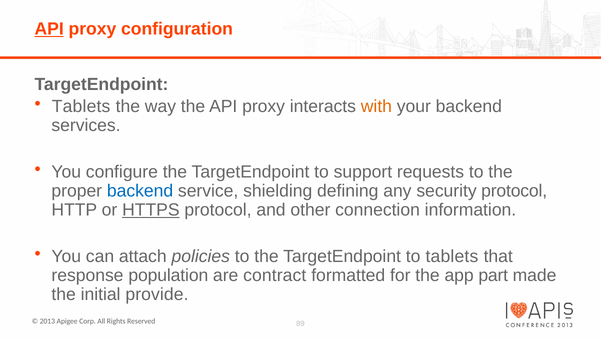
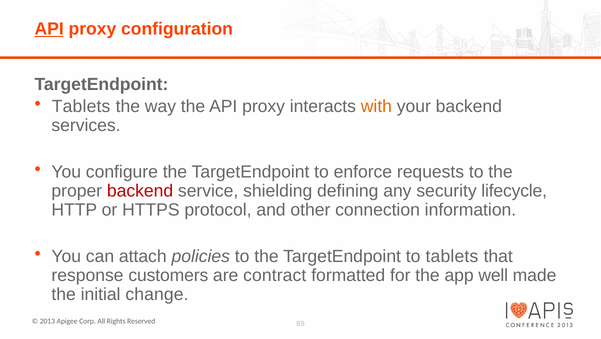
support: support -> enforce
backend at (140, 191) colour: blue -> red
security protocol: protocol -> lifecycle
HTTPS underline: present -> none
population: population -> customers
part: part -> well
provide: provide -> change
